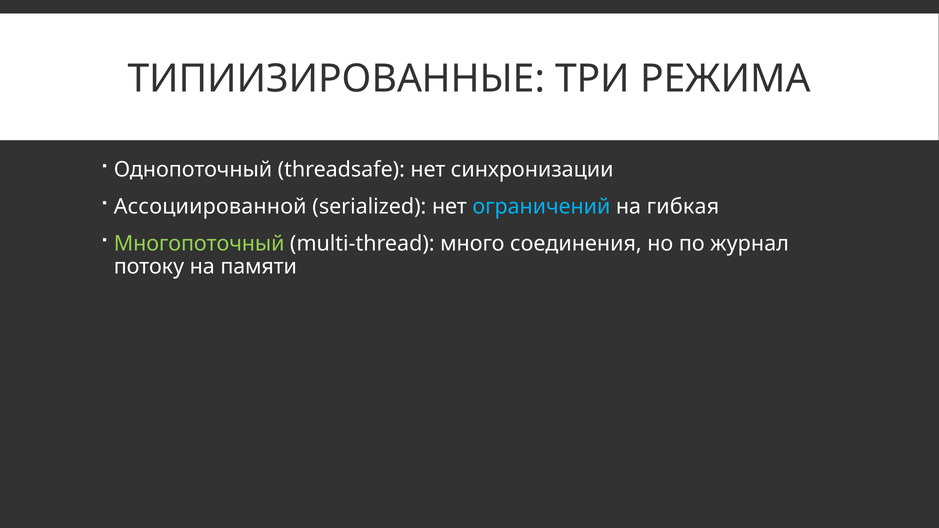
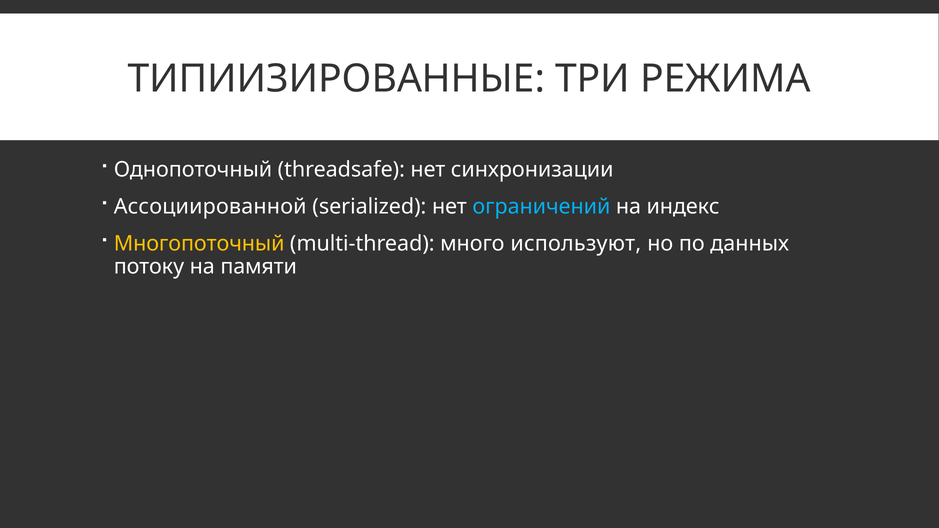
гибкая: гибкая -> индекс
Многопоточный colour: light green -> yellow
соединения: соединения -> используют
журнал: журнал -> данных
